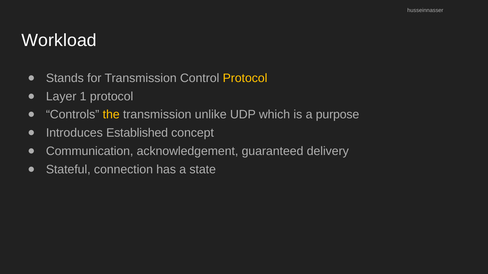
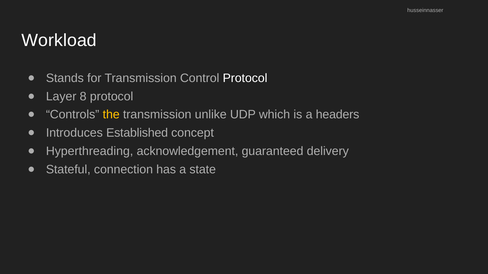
Protocol at (245, 78) colour: yellow -> white
1: 1 -> 8
purpose: purpose -> headers
Communication: Communication -> Hyperthreading
